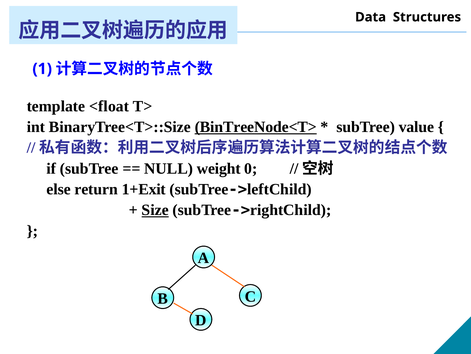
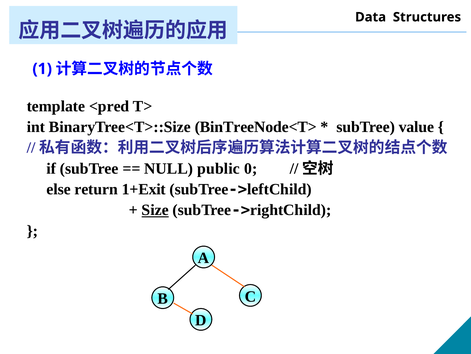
<float: <float -> <pred
BinTreeNode<T> underline: present -> none
weight: weight -> public
